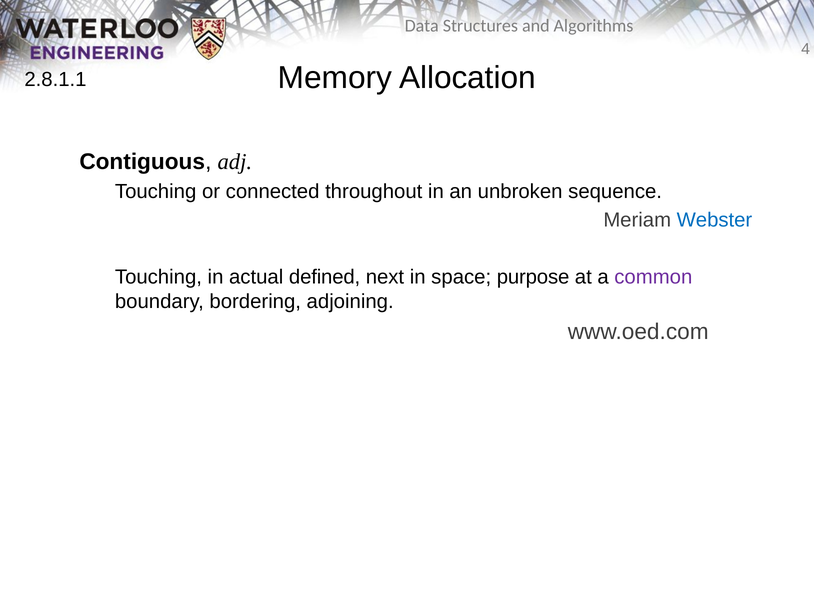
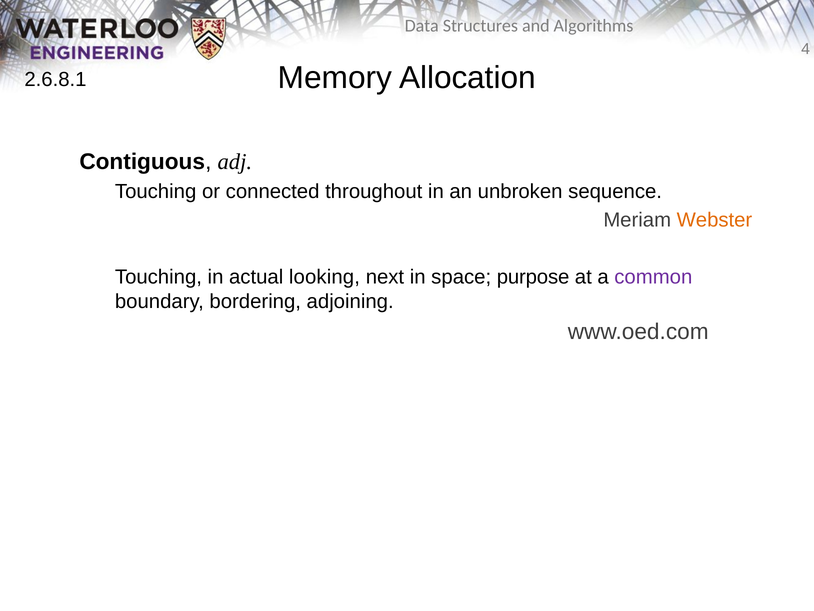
2.8.1.1: 2.8.1.1 -> 2.6.8.1
Webster colour: blue -> orange
defined: defined -> looking
